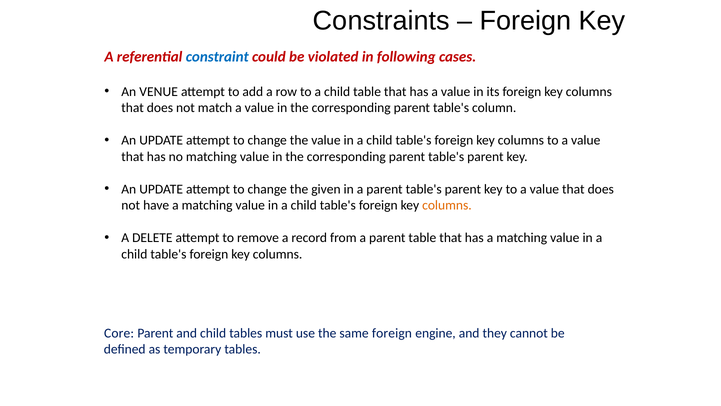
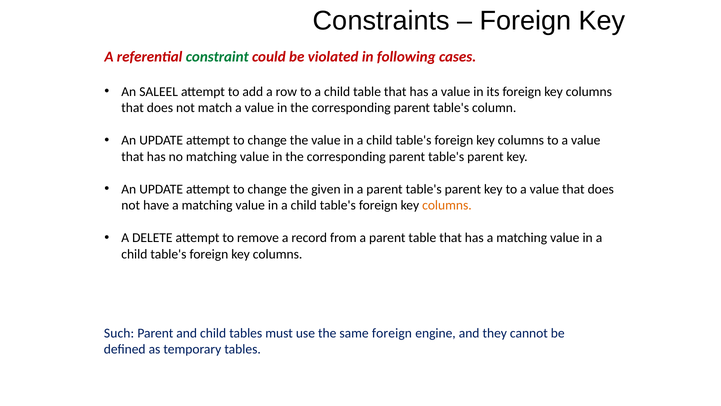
constraint colour: blue -> green
VENUE: VENUE -> SALEEL
Core: Core -> Such
